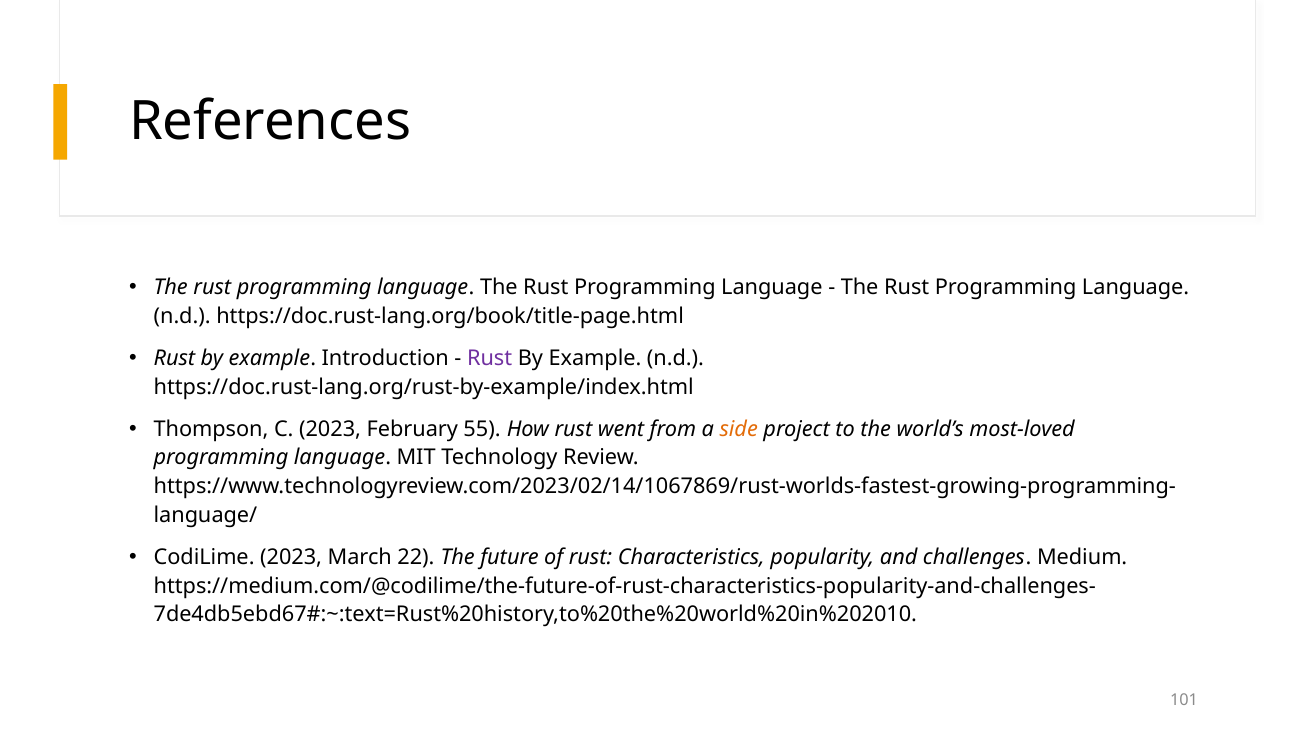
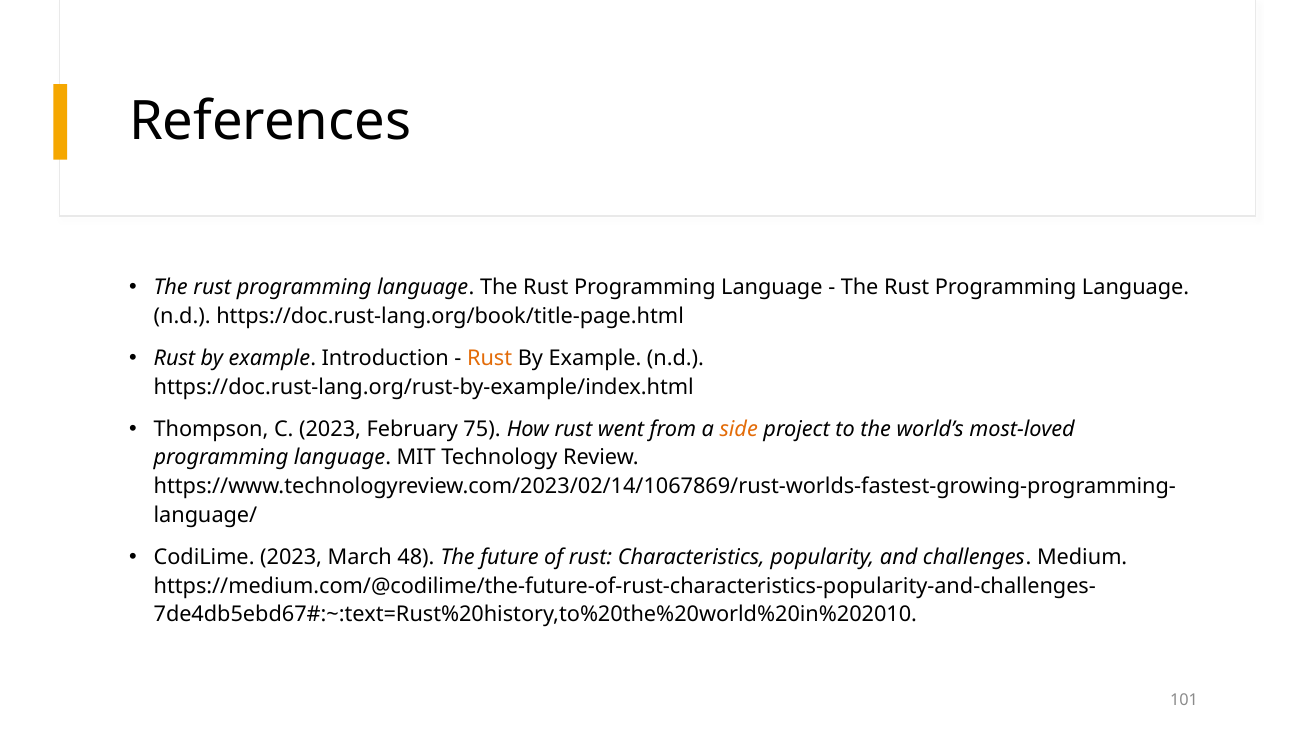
Rust at (490, 358) colour: purple -> orange
55: 55 -> 75
22: 22 -> 48
